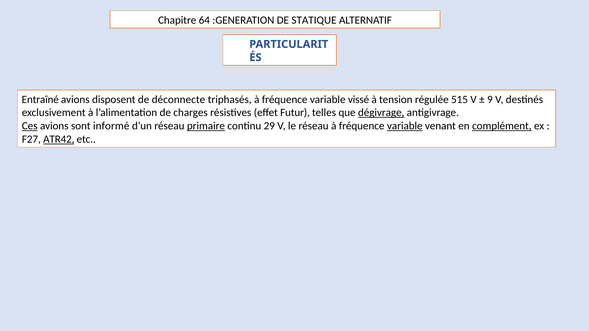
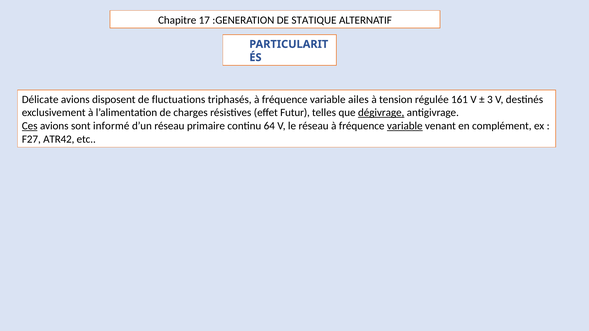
64: 64 -> 17
Entraîné: Entraîné -> Délicate
déconnecte: déconnecte -> fluctuations
vissé: vissé -> ailes
515: 515 -> 161
9: 9 -> 3
primaire underline: present -> none
29: 29 -> 64
complément underline: present -> none
ATR42 underline: present -> none
